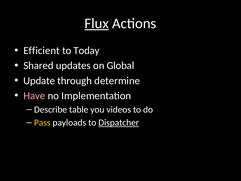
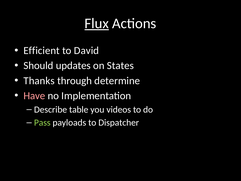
Today: Today -> David
Shared: Shared -> Should
Global: Global -> States
Update: Update -> Thanks
Pass colour: yellow -> light green
Dispatcher underline: present -> none
